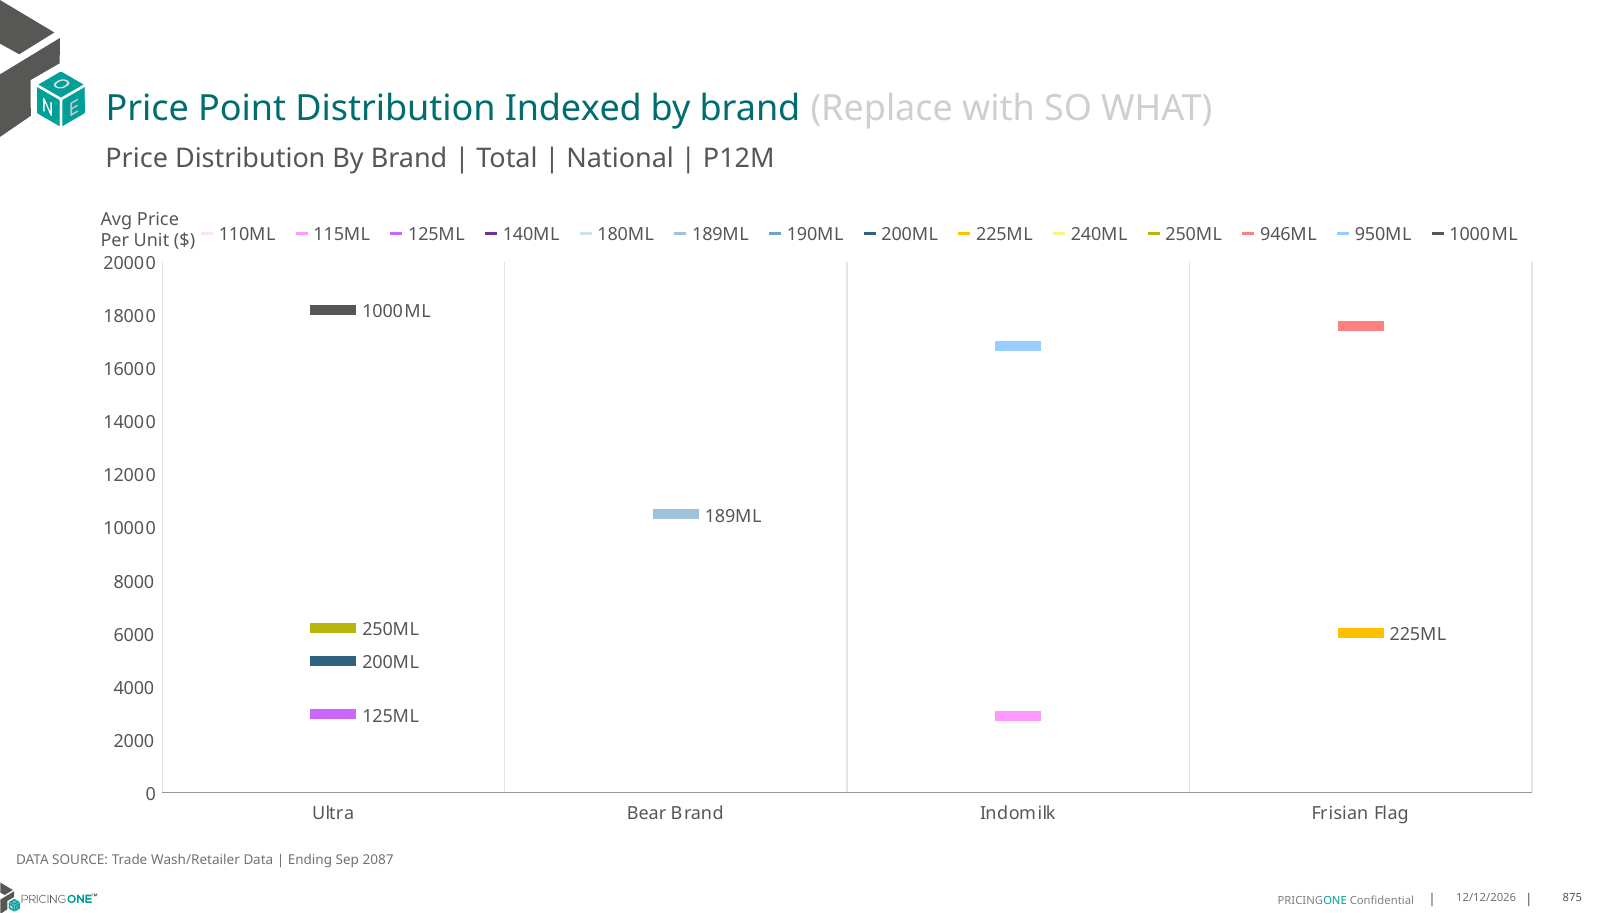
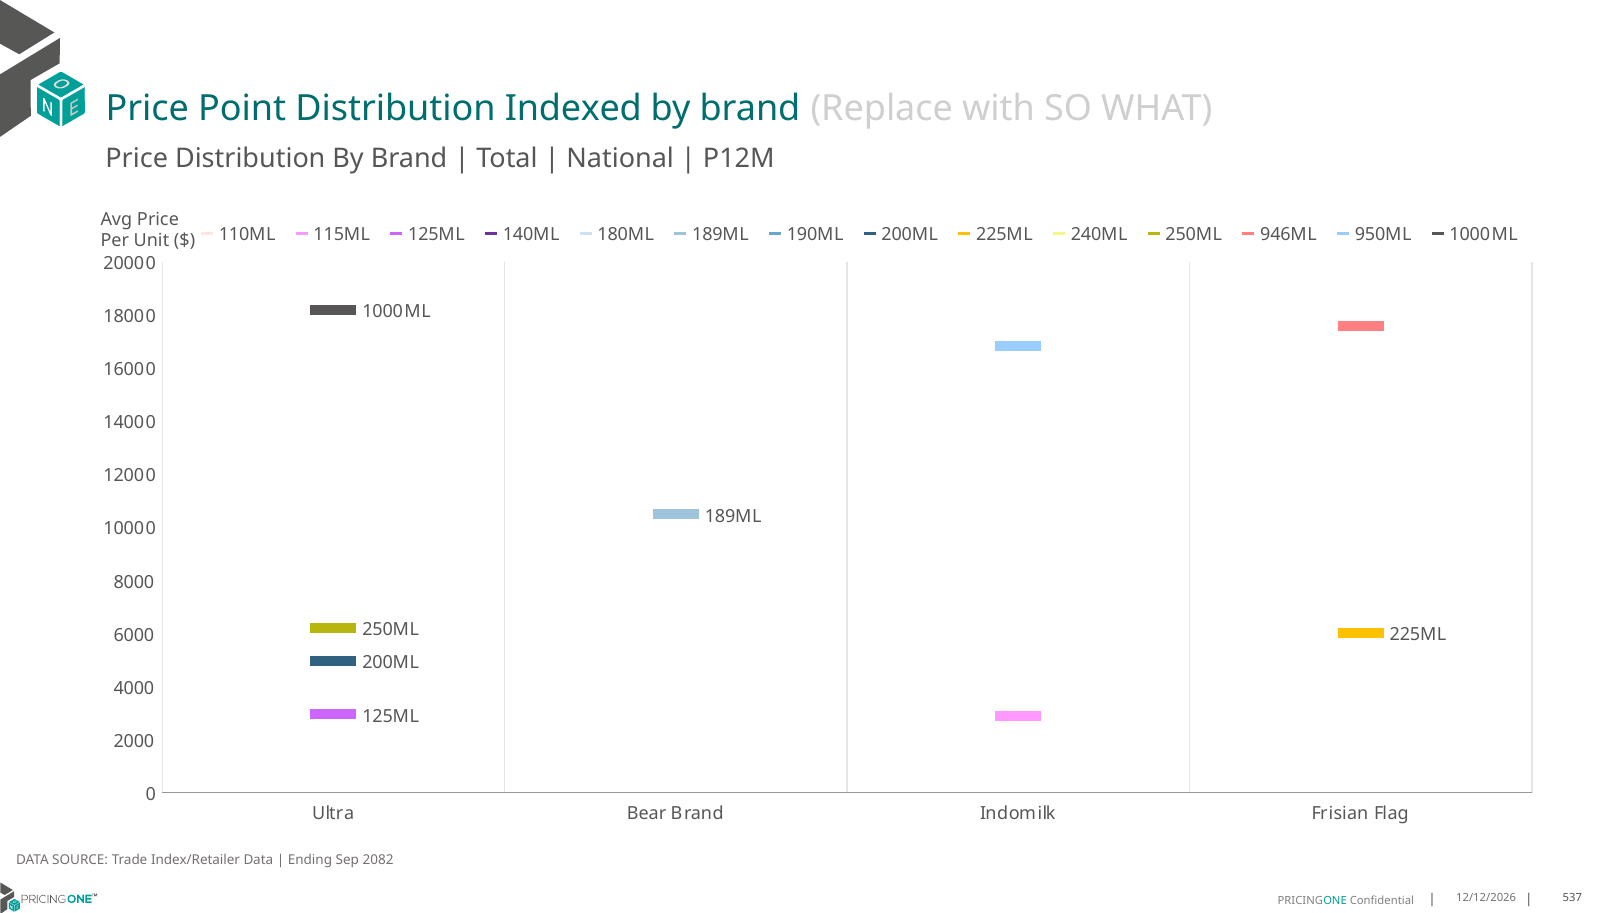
Wash/Retailer: Wash/Retailer -> Index/Retailer
2087: 2087 -> 2082
875: 875 -> 537
